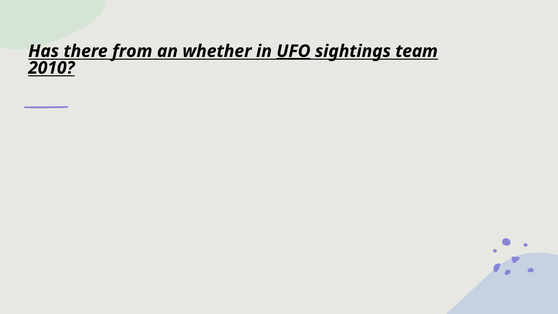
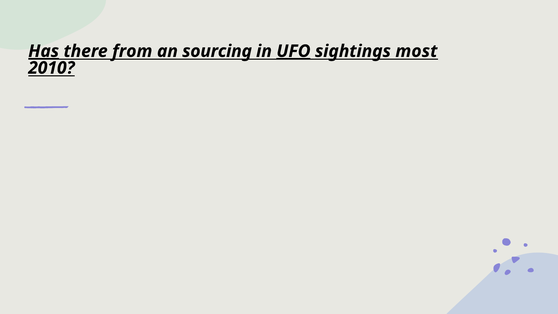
Has underline: none -> present
whether: whether -> sourcing
team: team -> most
